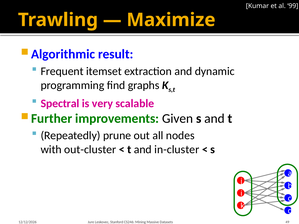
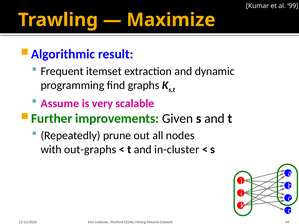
Spectral: Spectral -> Assume
out-cluster: out-cluster -> out-graphs
